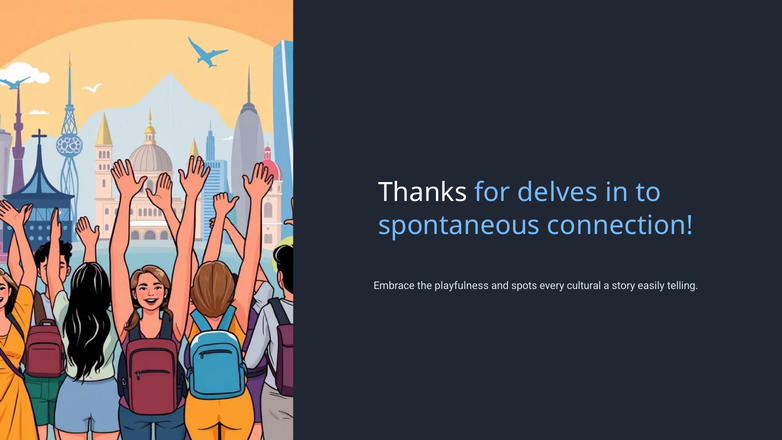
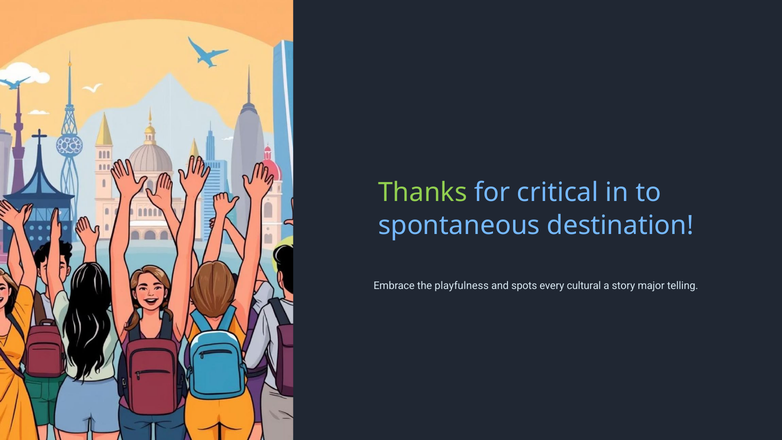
Thanks colour: white -> light green
delves: delves -> critical
connection: connection -> destination
easily: easily -> major
